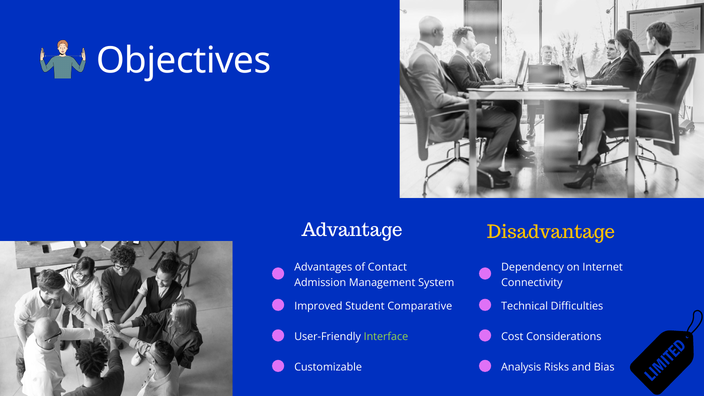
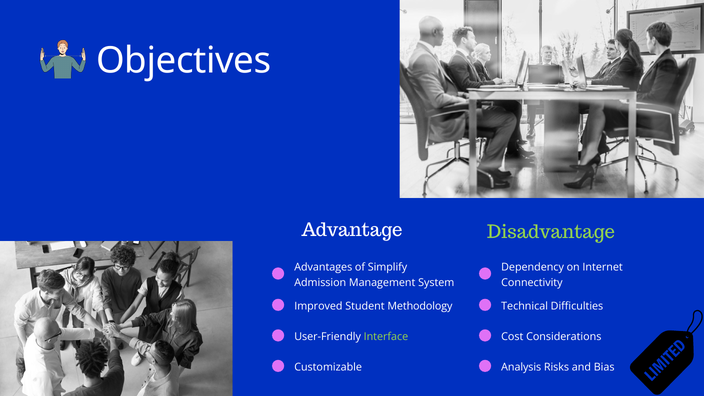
Disadvantage colour: yellow -> light green
Contact: Contact -> Simplify
Comparative: Comparative -> Methodology
